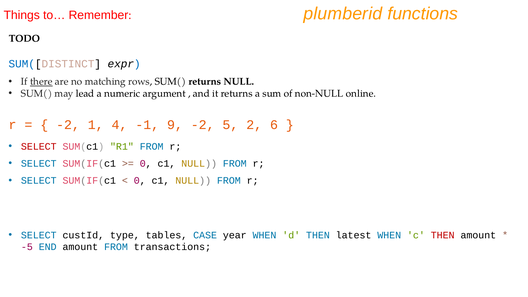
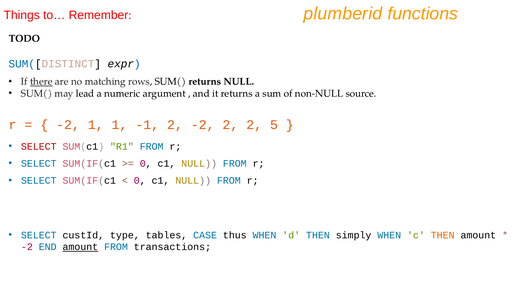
online: online -> source
1 4: 4 -> 1
-1 9: 9 -> 2
-2 5: 5 -> 2
6: 6 -> 5
year: year -> thus
latest: latest -> simply
THEN at (443, 235) colour: red -> orange
-5 at (27, 247): -5 -> -2
amount at (80, 247) underline: none -> present
